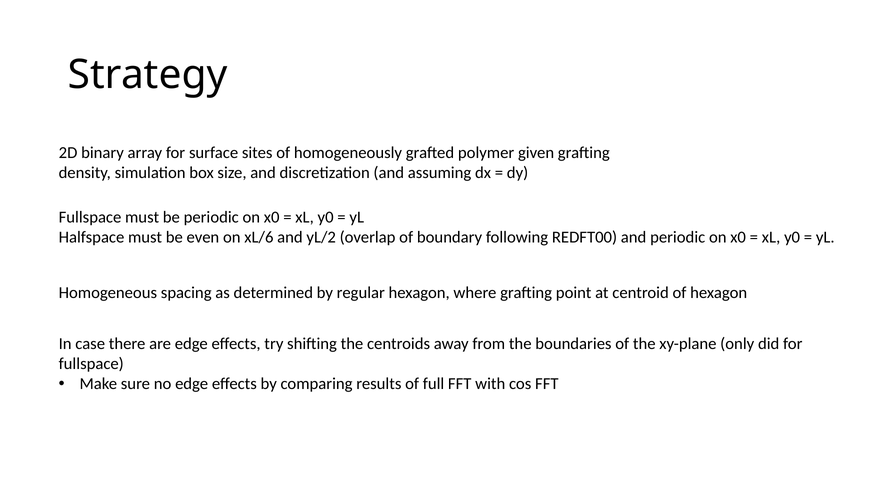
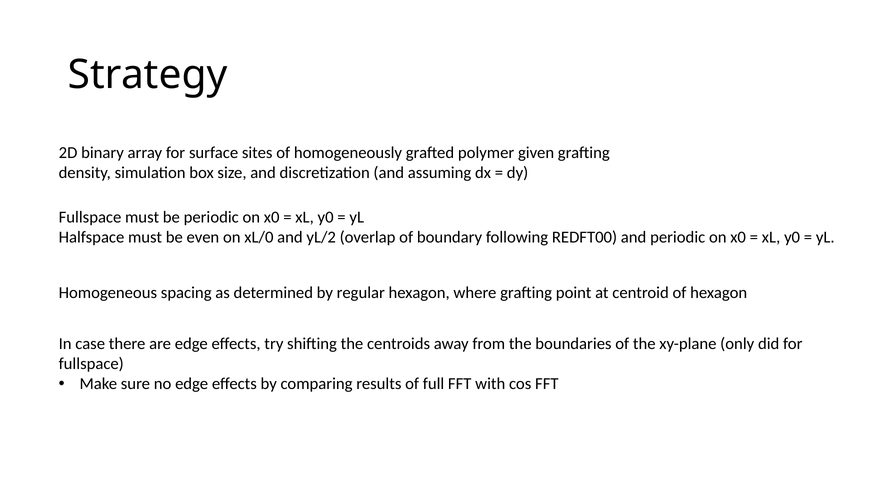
xL/6: xL/6 -> xL/0
